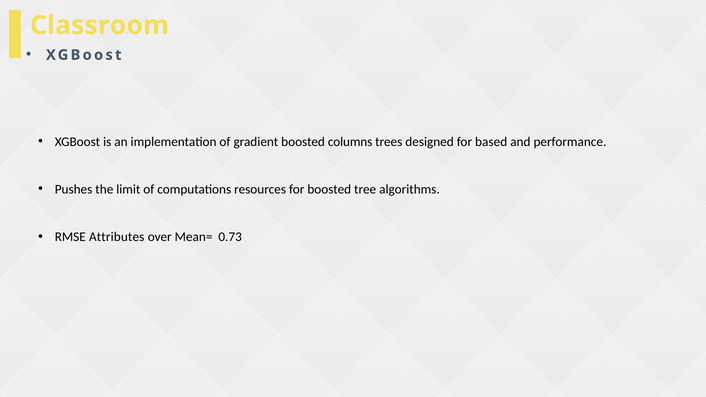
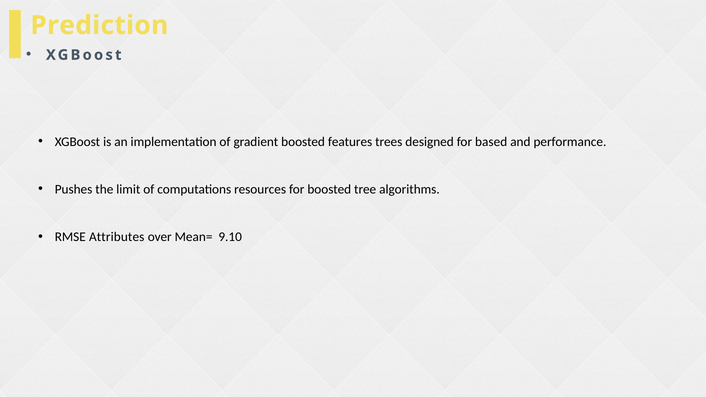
Classroom: Classroom -> Prediction
columns: columns -> features
0.73: 0.73 -> 9.10
